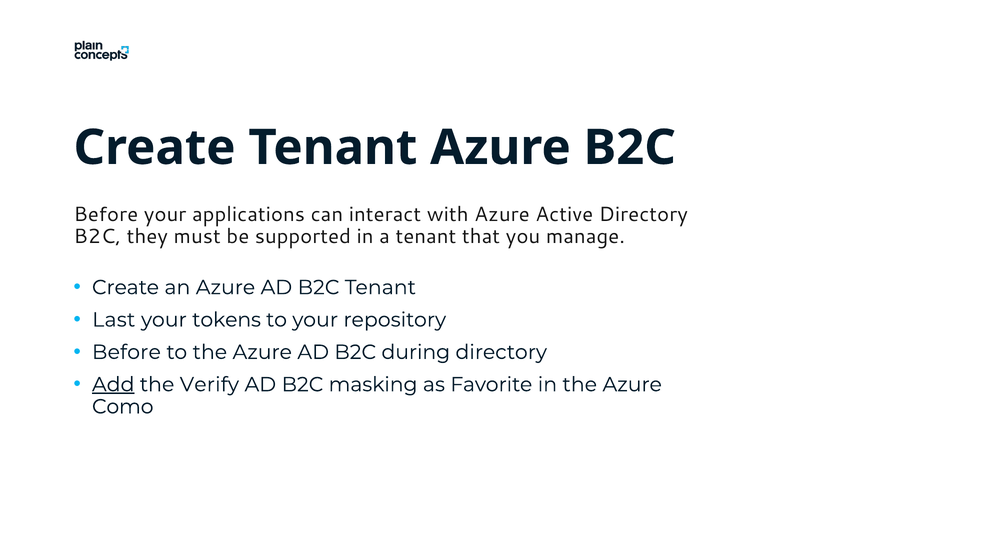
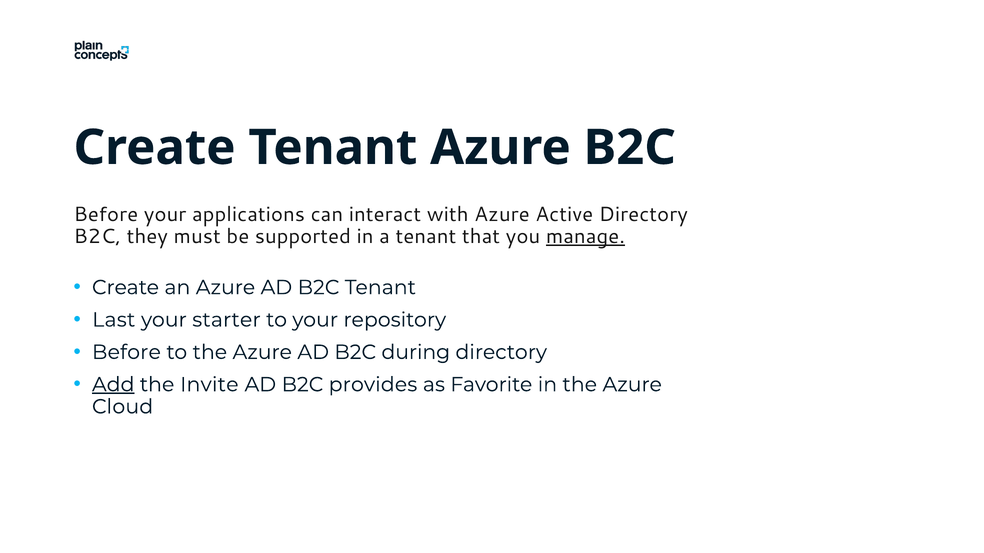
manage underline: none -> present
tokens: tokens -> starter
Verify: Verify -> Invite
masking: masking -> provides
Como: Como -> Cloud
